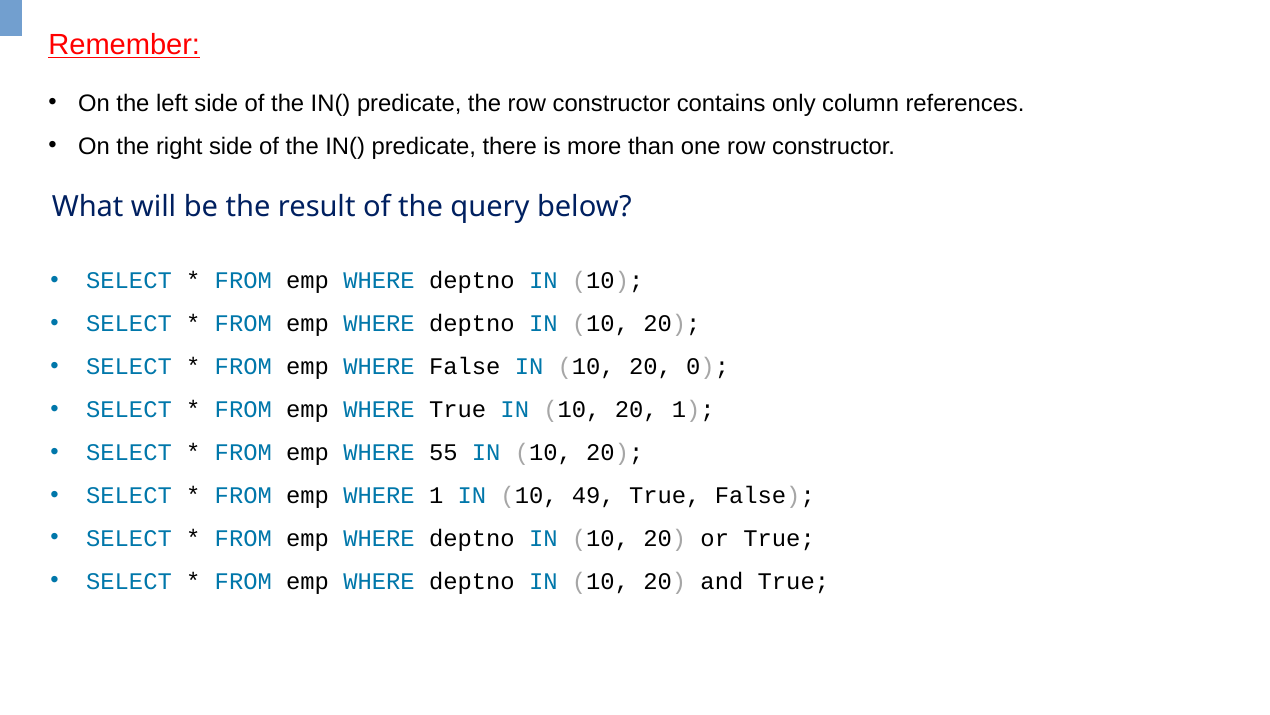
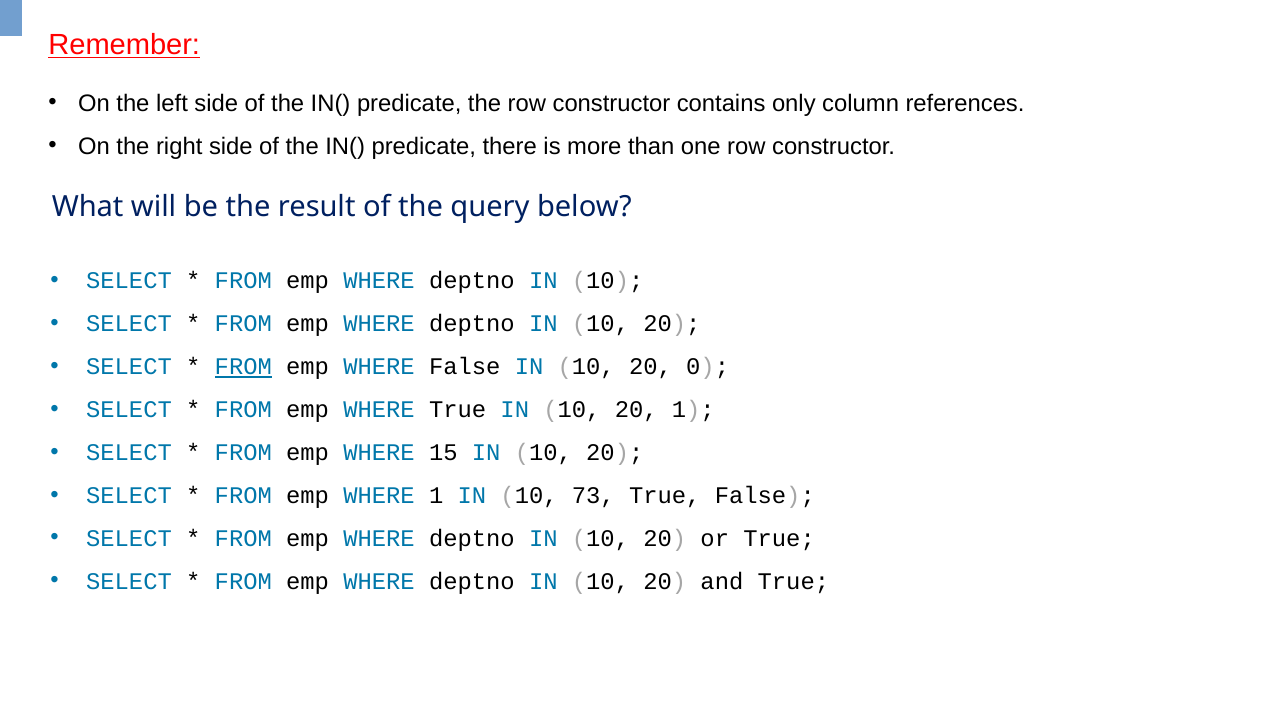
FROM at (243, 366) underline: none -> present
55: 55 -> 15
49: 49 -> 73
